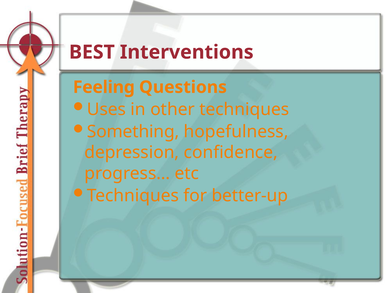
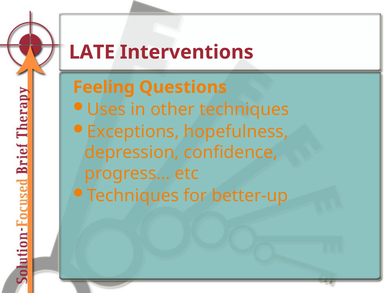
BEST: BEST -> LATE
Something: Something -> Exceptions
